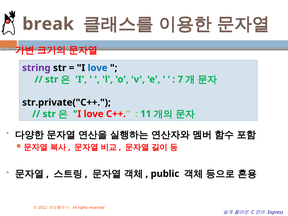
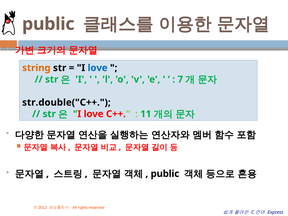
break at (48, 24): break -> public
string colour: purple -> orange
str.private("C++: str.private("C++ -> str.double("C++
